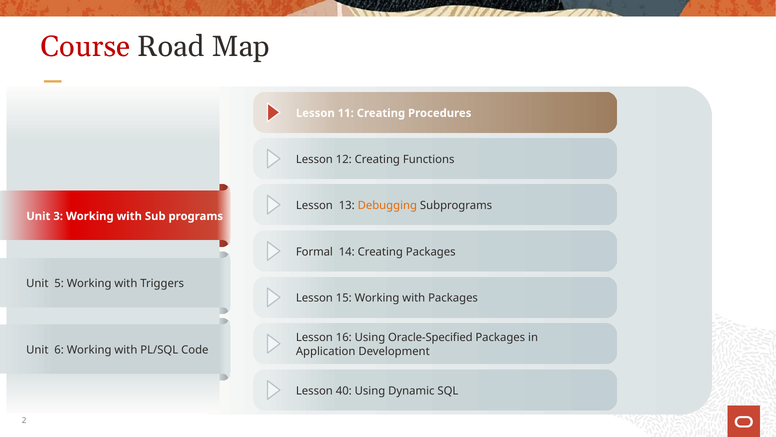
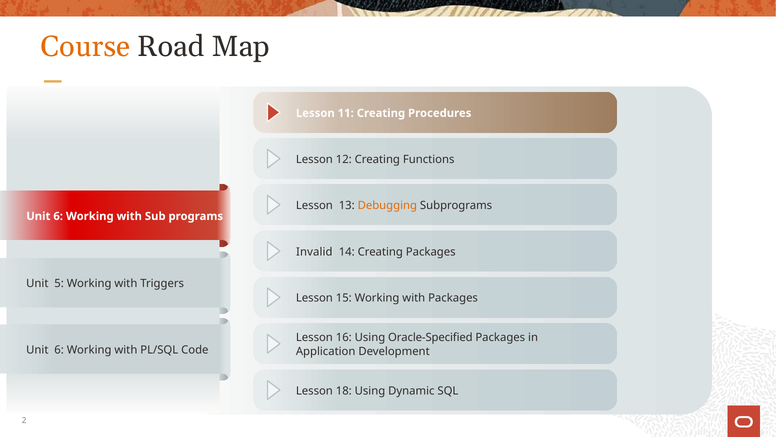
Course colour: red -> orange
3 at (58, 216): 3 -> 6
Formal: Formal -> Invalid
40: 40 -> 18
